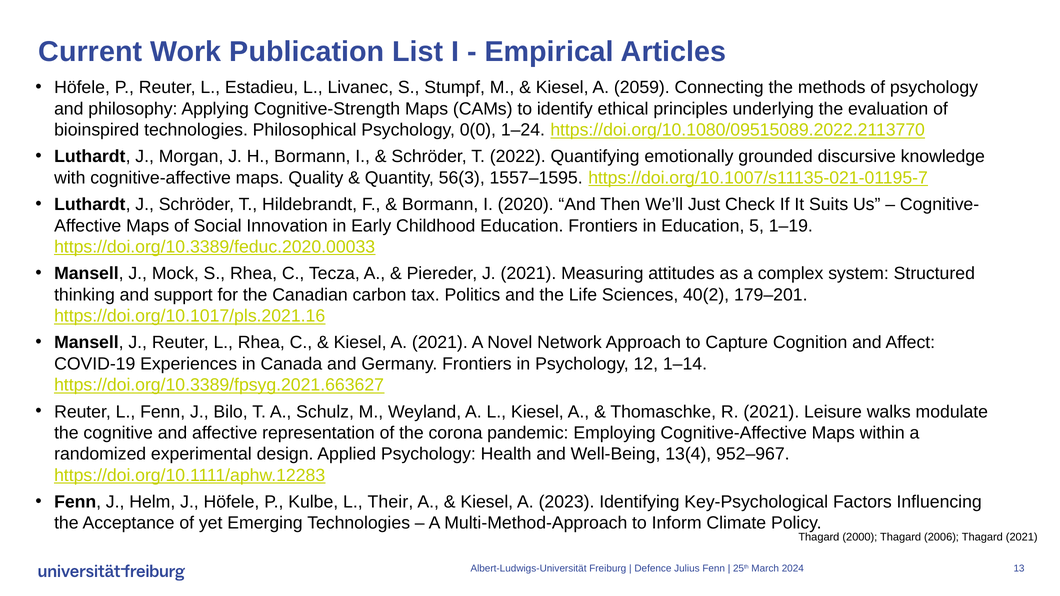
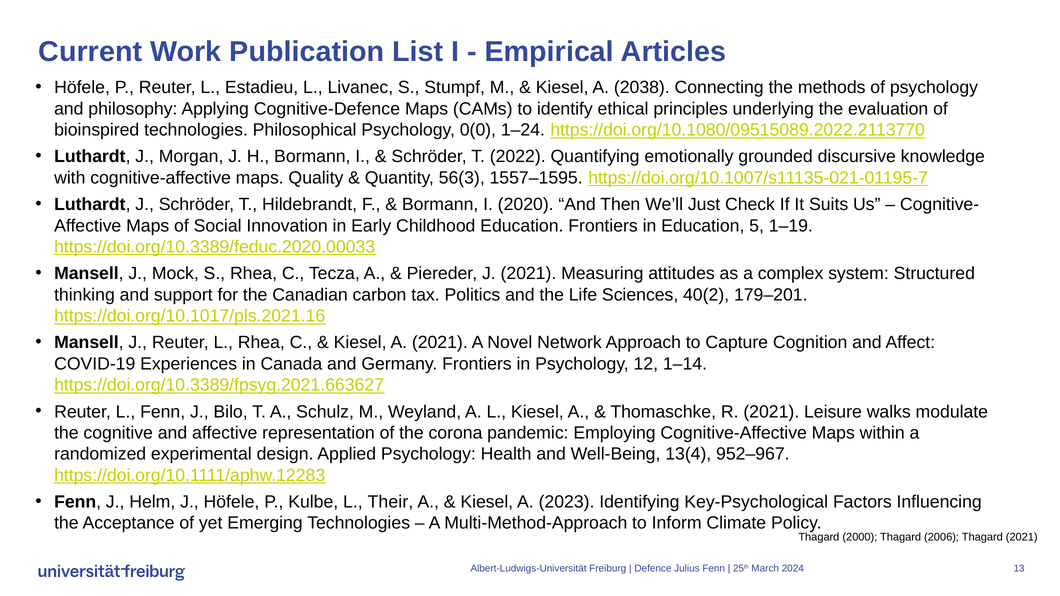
2059: 2059 -> 2038
Cognitive-Strength: Cognitive-Strength -> Cognitive-Defence
